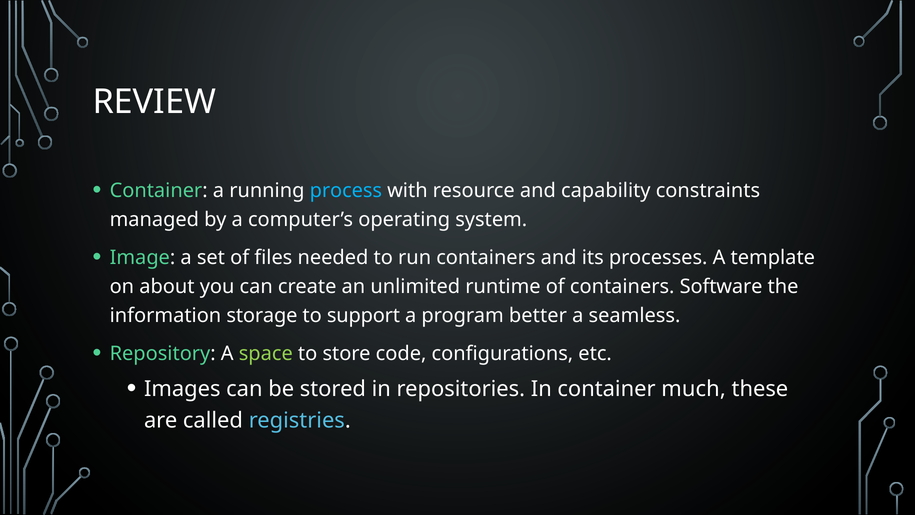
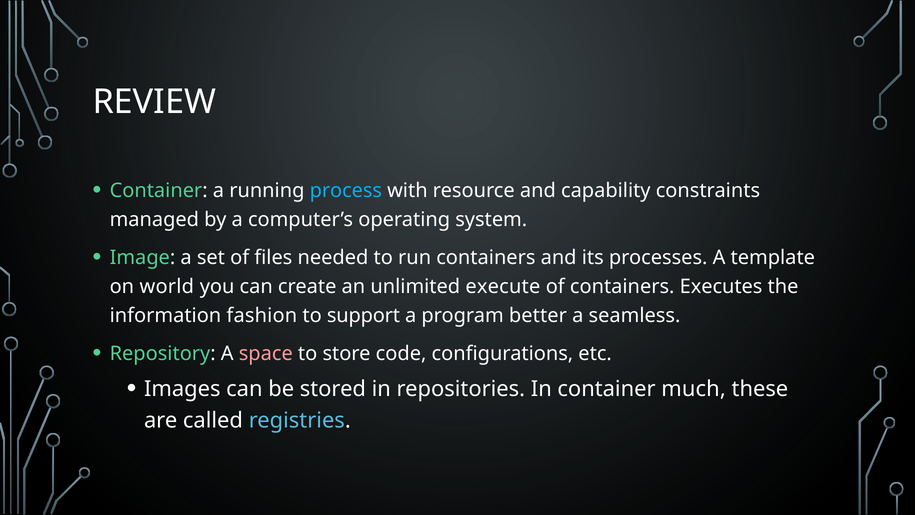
about: about -> world
runtime: runtime -> execute
Software: Software -> Executes
storage: storage -> fashion
space colour: light green -> pink
